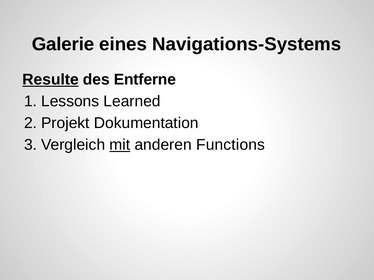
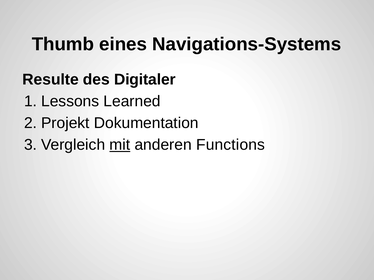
Galerie: Galerie -> Thumb
Resulte underline: present -> none
Entferne: Entferne -> Digitaler
